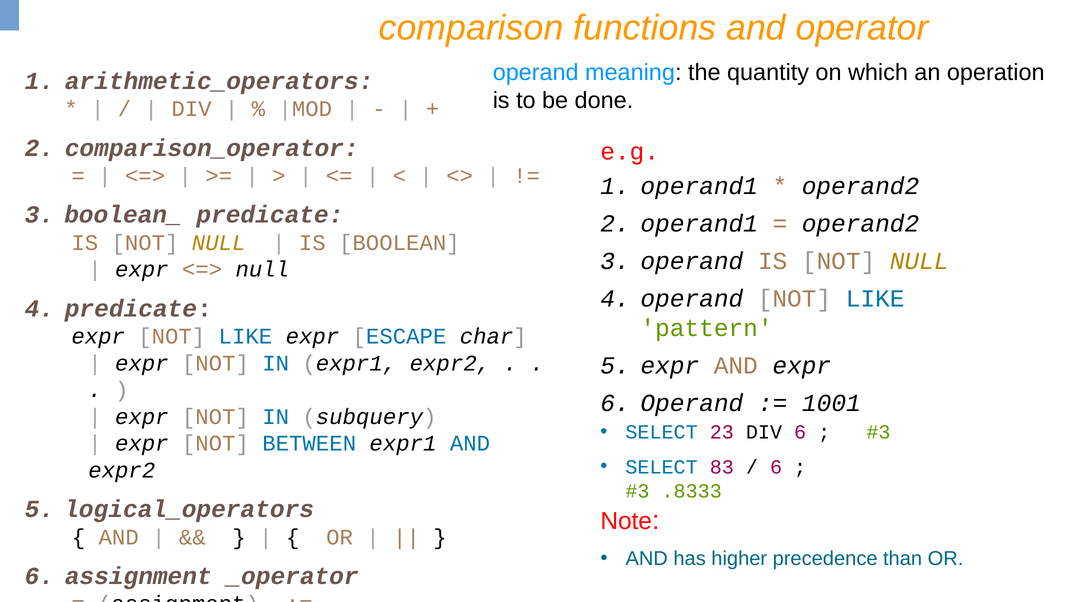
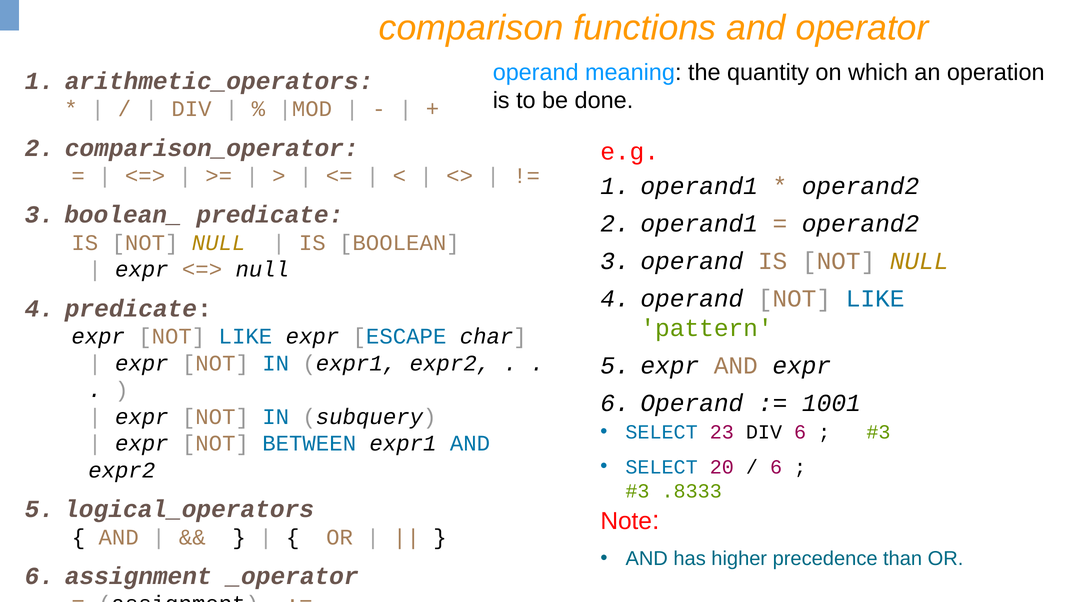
83: 83 -> 20
